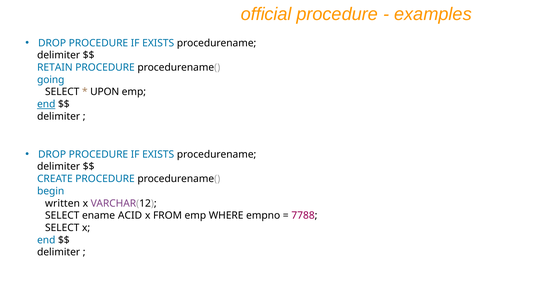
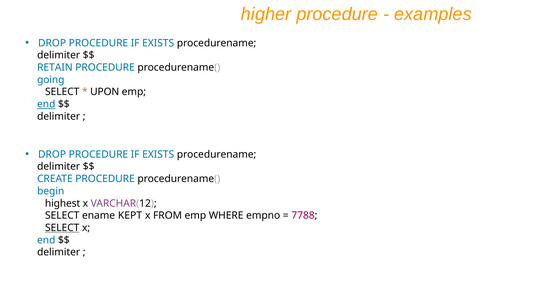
official: official -> higher
written: written -> highest
ACID: ACID -> KEPT
SELECT at (62, 228) underline: none -> present
